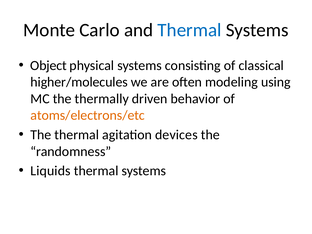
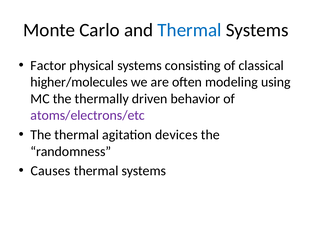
Object: Object -> Factor
atoms/electrons/etc colour: orange -> purple
Liquids: Liquids -> Causes
